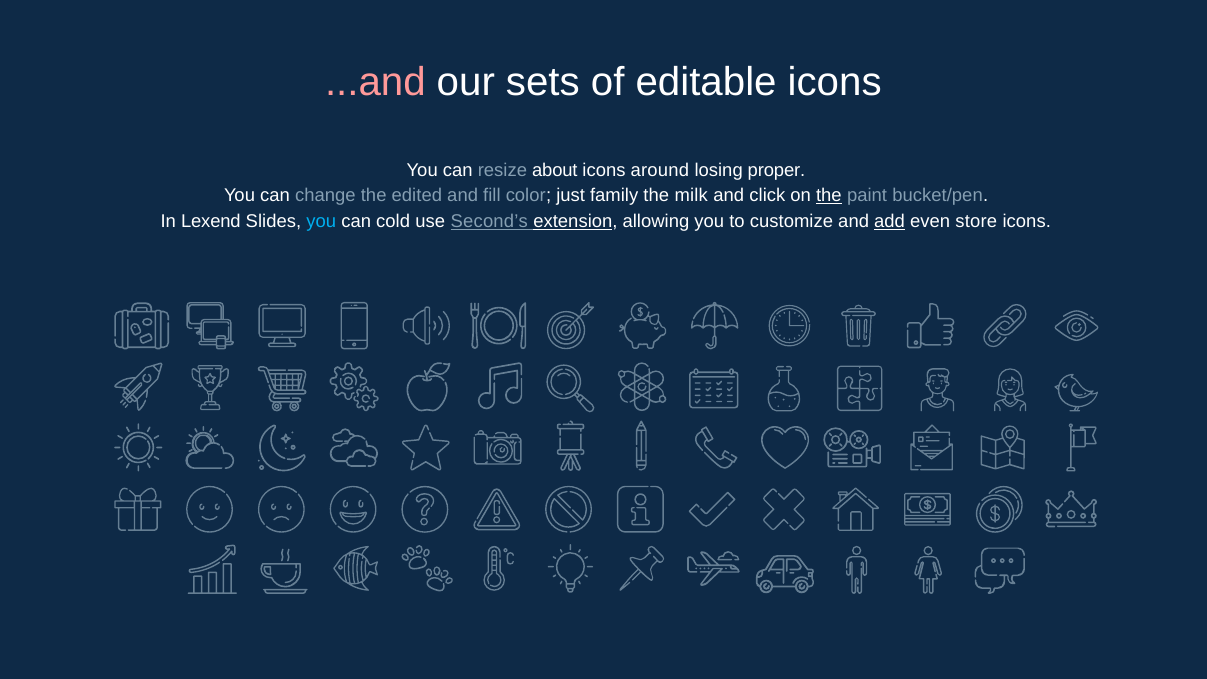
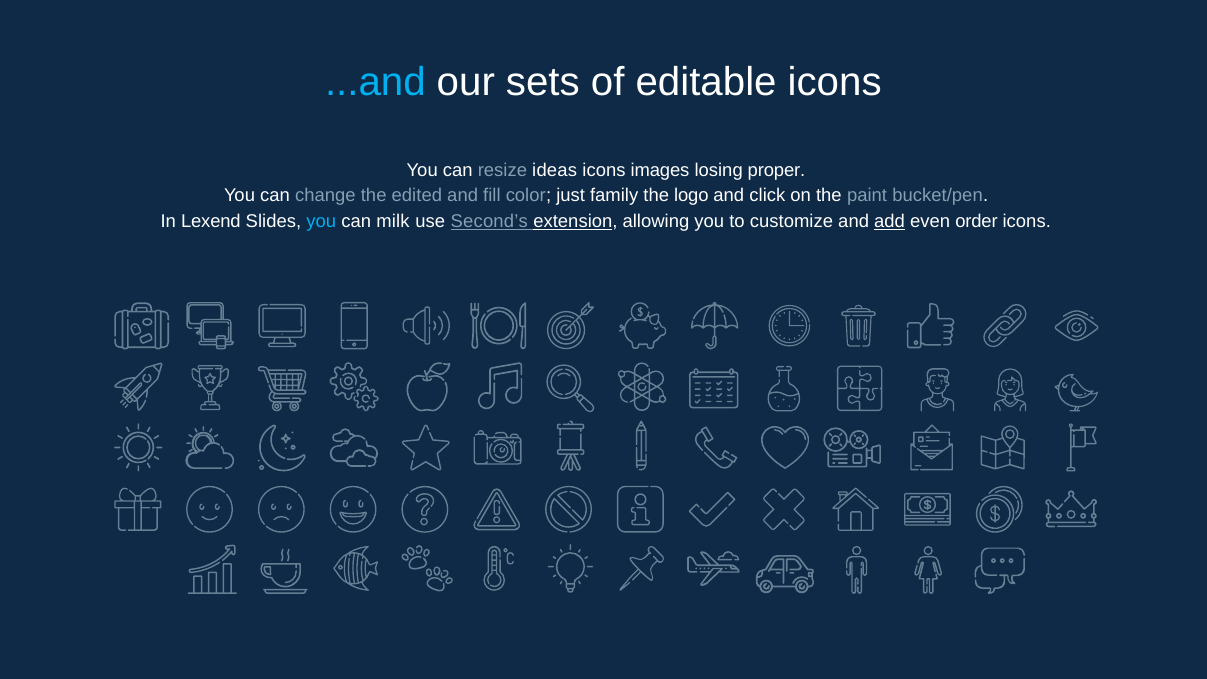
...and colour: pink -> light blue
about: about -> ideas
around: around -> images
milk: milk -> logo
the at (829, 196) underline: present -> none
cold: cold -> milk
store: store -> order
